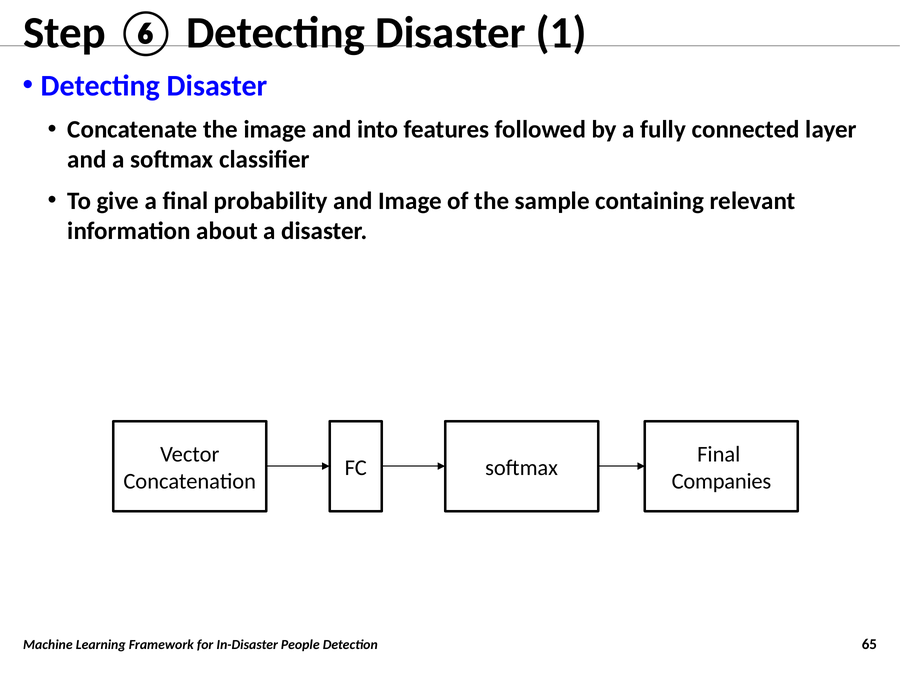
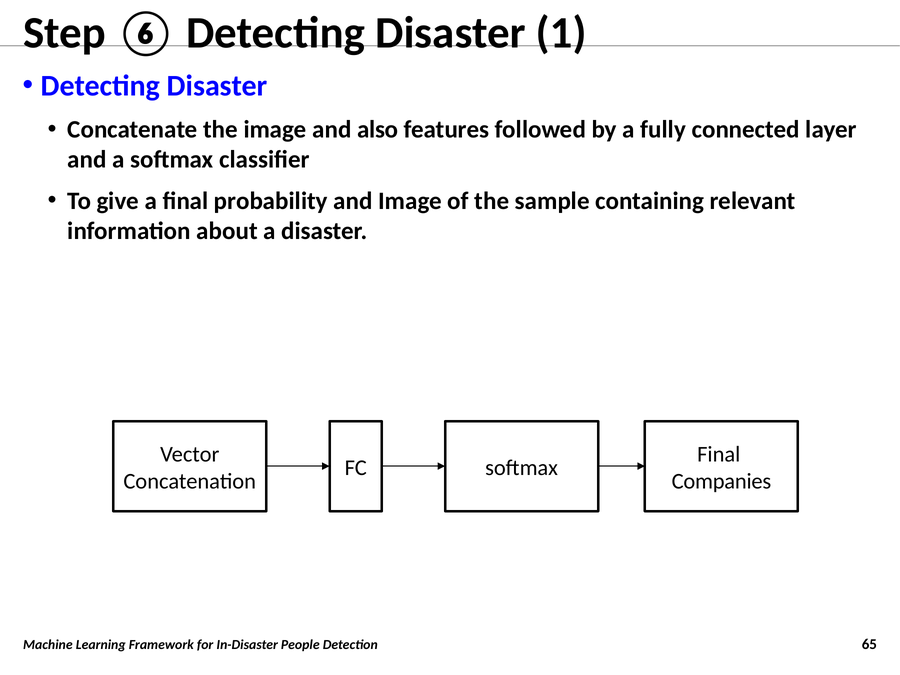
into: into -> also
